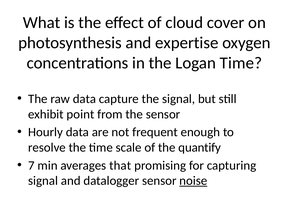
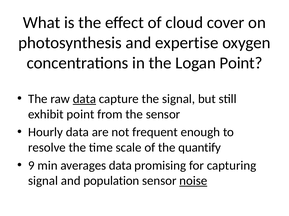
Logan Time: Time -> Point
data at (84, 99) underline: none -> present
7: 7 -> 9
averages that: that -> data
datalogger: datalogger -> population
